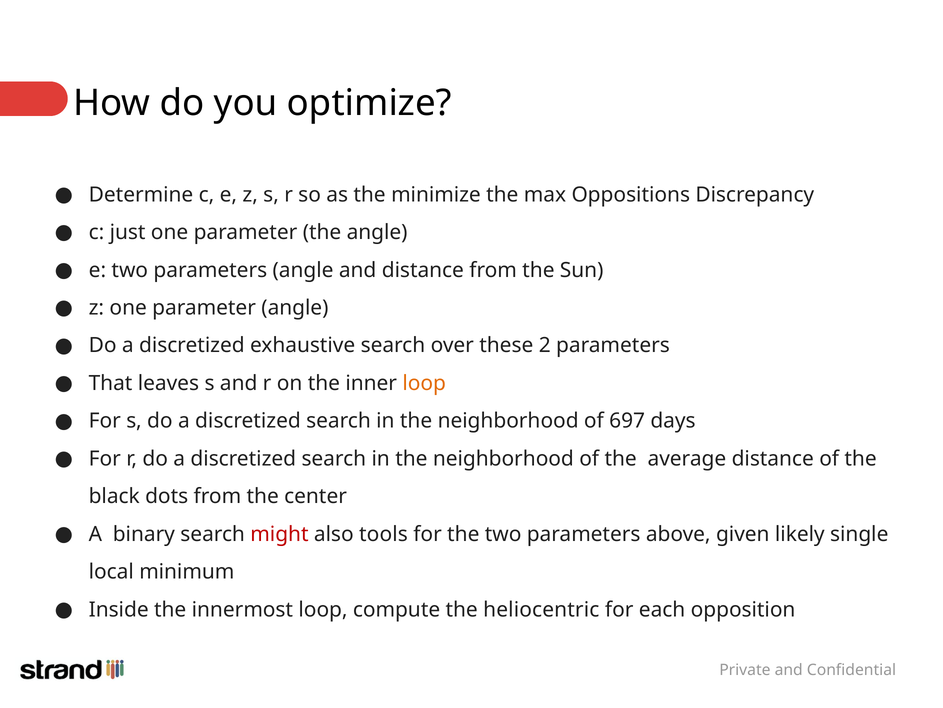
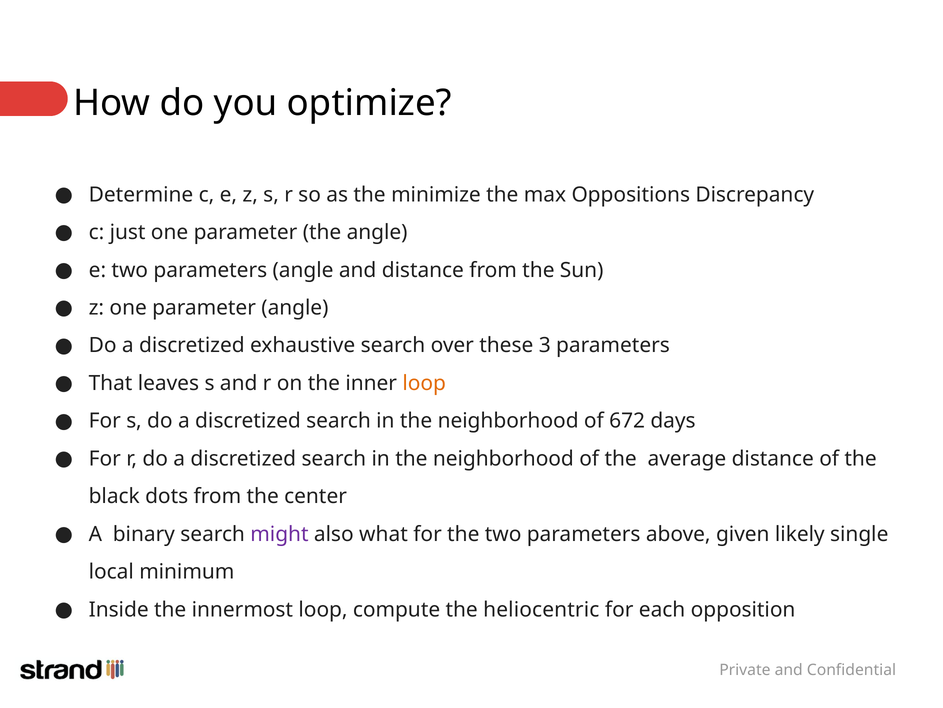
2: 2 -> 3
697: 697 -> 672
might colour: red -> purple
tools: tools -> what
